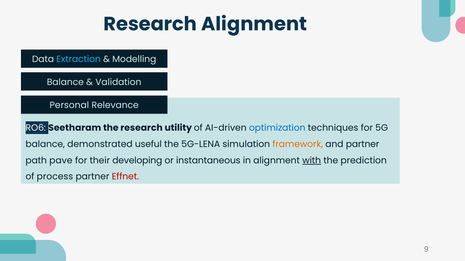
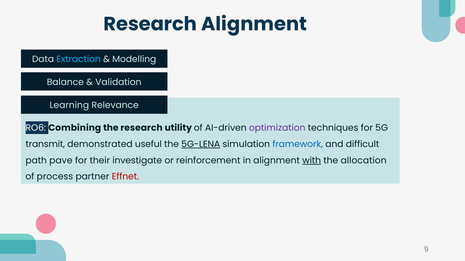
Personal: Personal -> Learning
Seetharam: Seetharam -> Combining
optimization colour: blue -> purple
balance at (45, 144): balance -> transmit
5G-LENA underline: none -> present
framework colour: orange -> blue
and partner: partner -> difficult
developing: developing -> investigate
instantaneous: instantaneous -> reinforcement
prediction: prediction -> allocation
